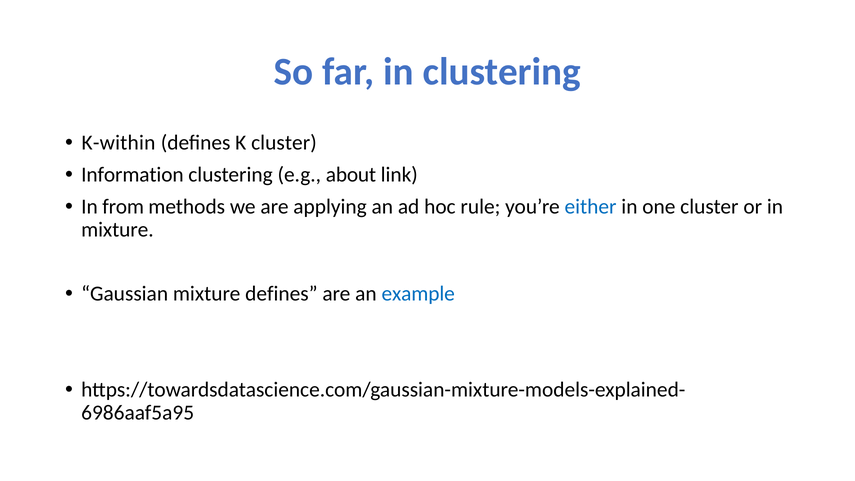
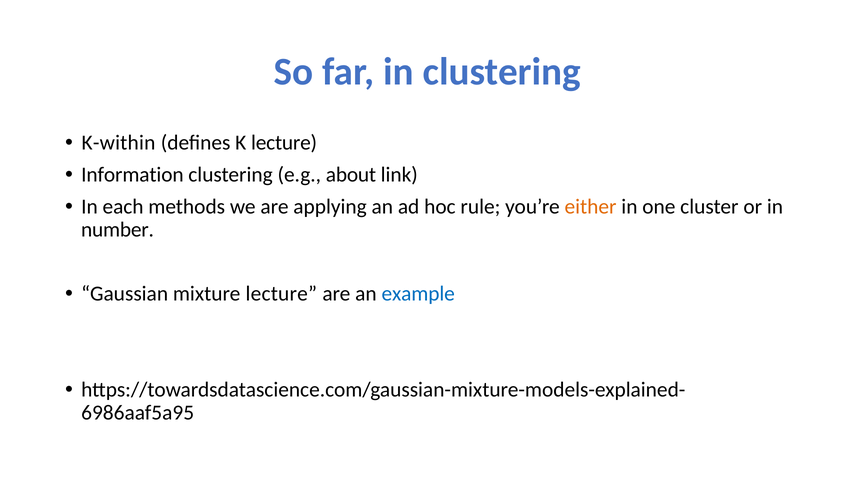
K cluster: cluster -> lecture
from: from -> each
either colour: blue -> orange
mixture at (117, 230): mixture -> number
mixture defines: defines -> lecture
